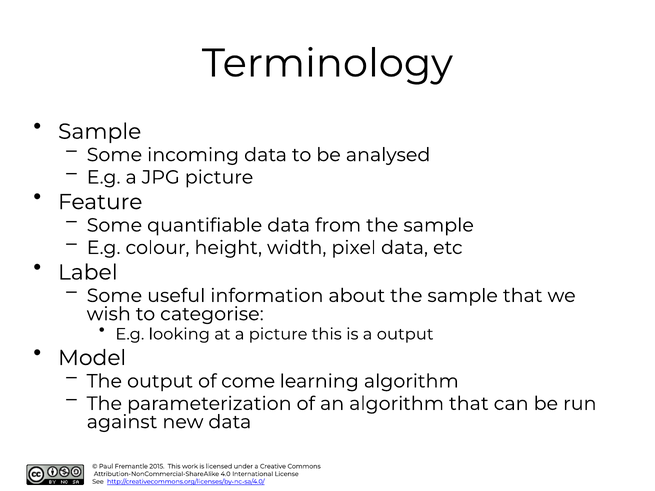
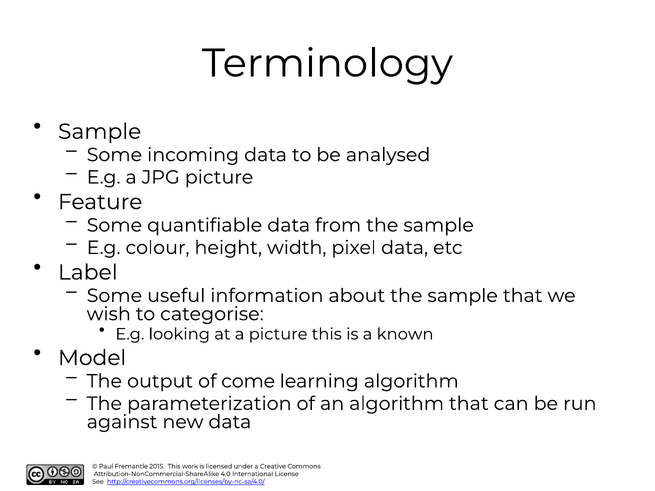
a output: output -> known
